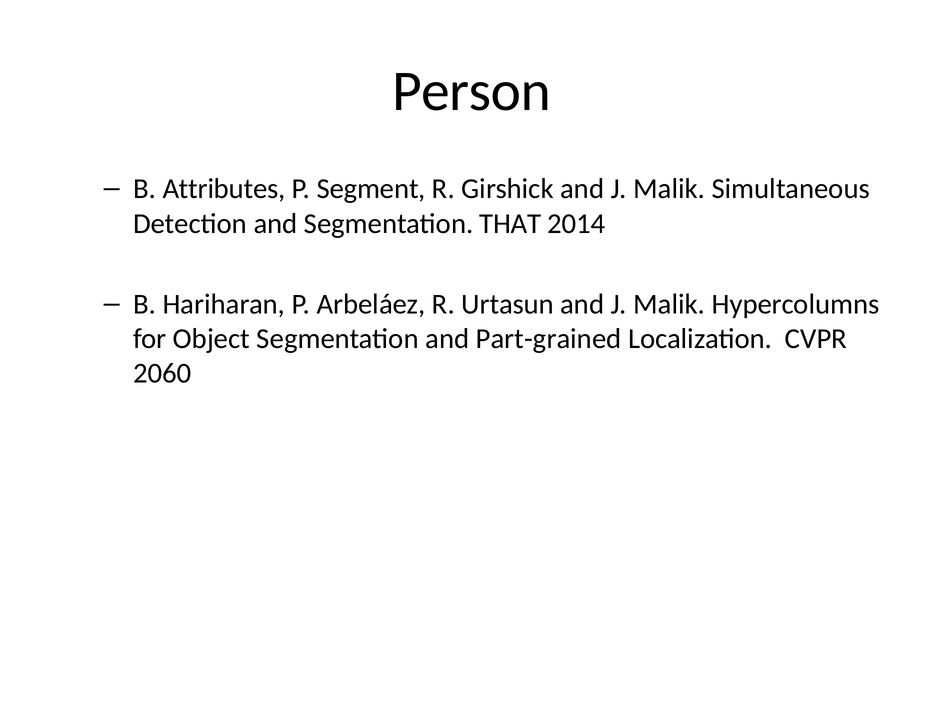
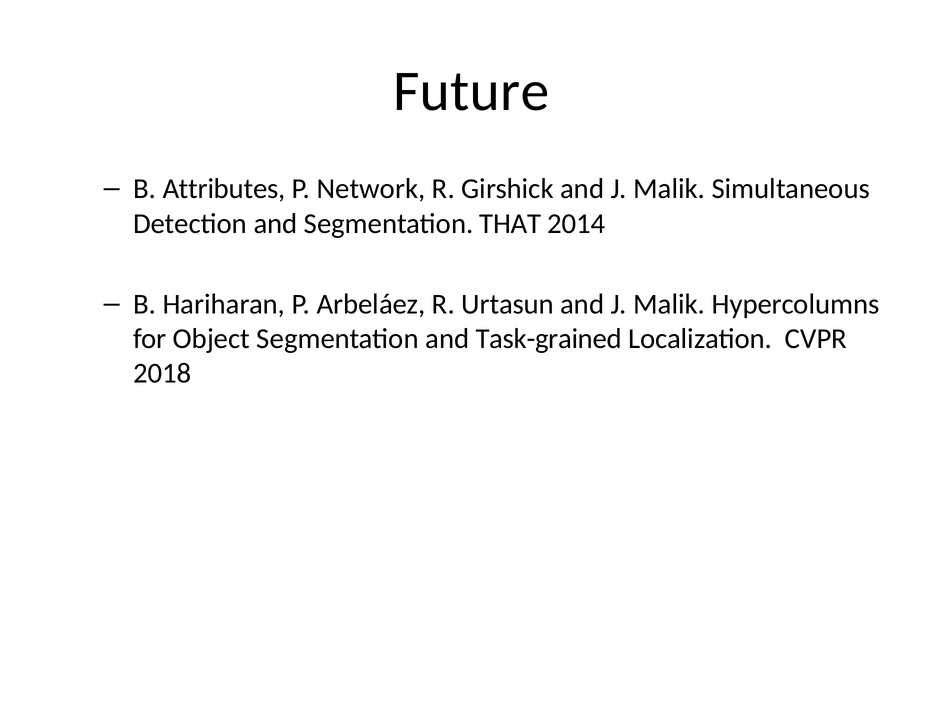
Person: Person -> Future
Segment: Segment -> Network
Part-grained: Part-grained -> Task-grained
2060: 2060 -> 2018
